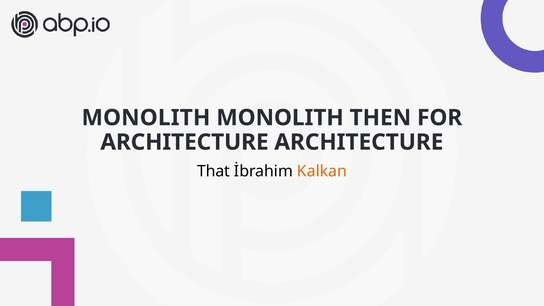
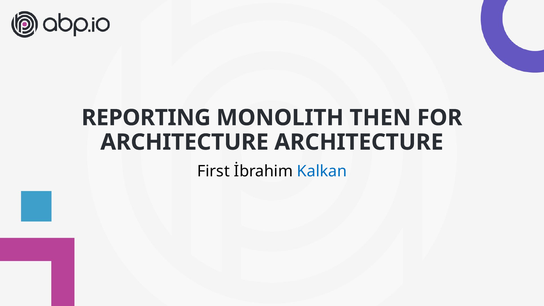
MONOLITH at (146, 118): MONOLITH -> REPORTING
That: That -> First
Kalkan colour: orange -> blue
